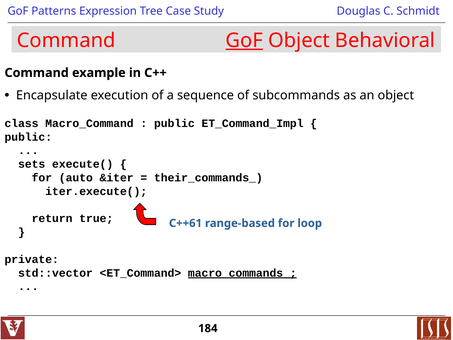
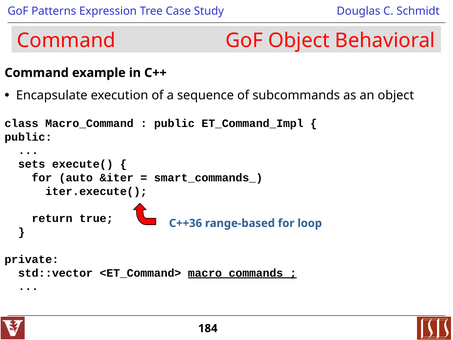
GoF at (244, 41) underline: present -> none
their_commands_: their_commands_ -> smart_commands_
C++61: C++61 -> C++36
